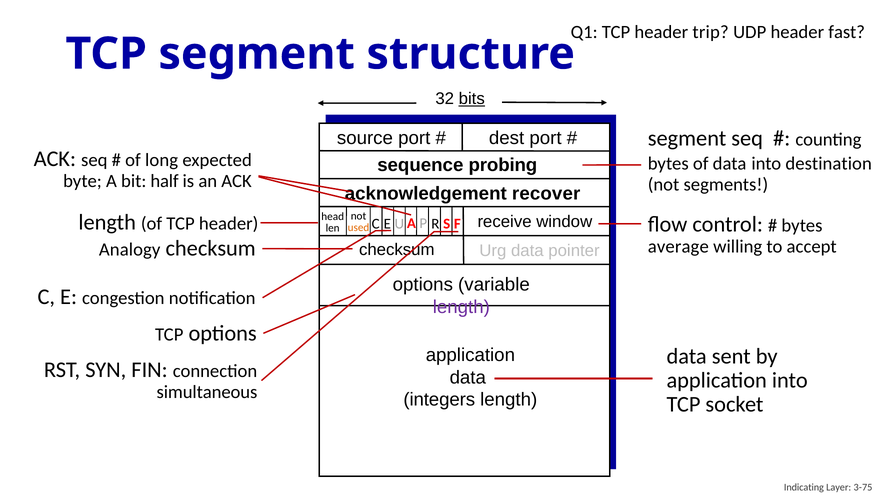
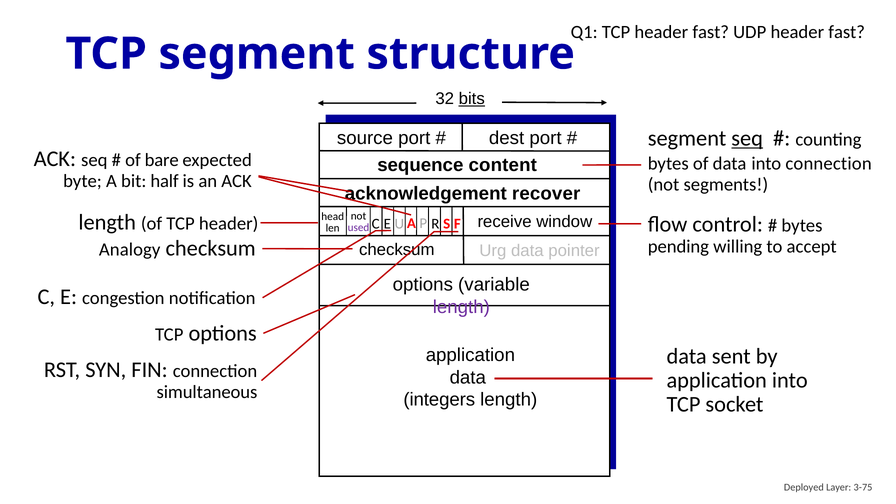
TCP header trip: trip -> fast
seq at (747, 138) underline: none -> present
long: long -> bare
into destination: destination -> connection
probing: probing -> content
used colour: orange -> purple
average: average -> pending
Indicating: Indicating -> Deployed
